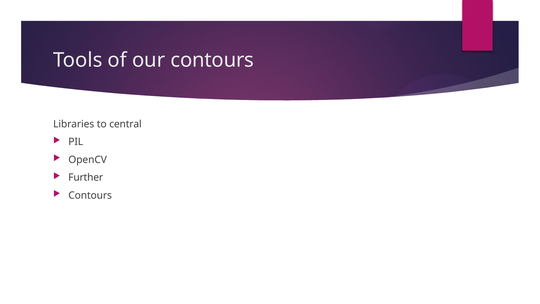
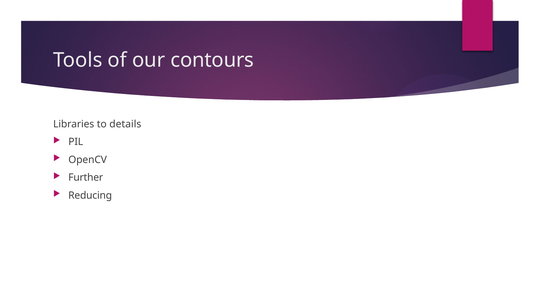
central: central -> details
Contours at (90, 195): Contours -> Reducing
